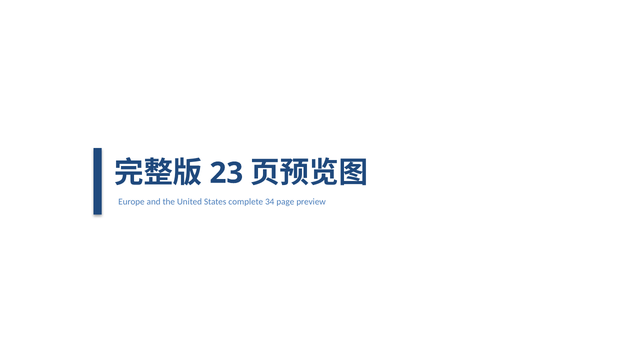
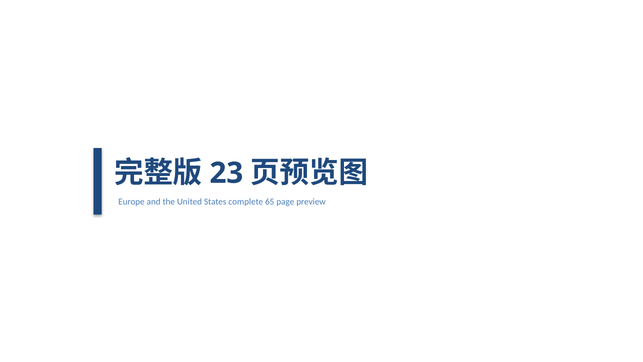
34: 34 -> 65
